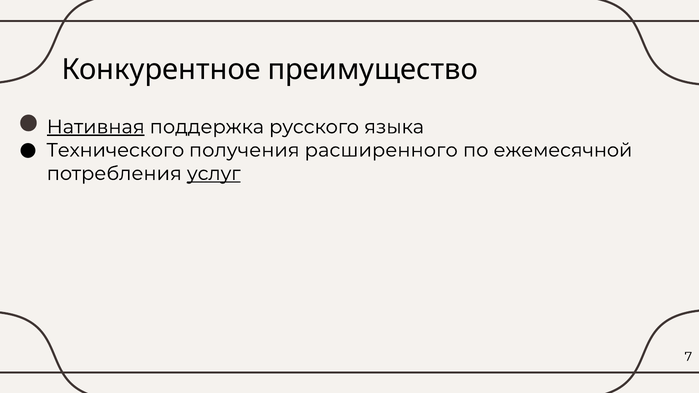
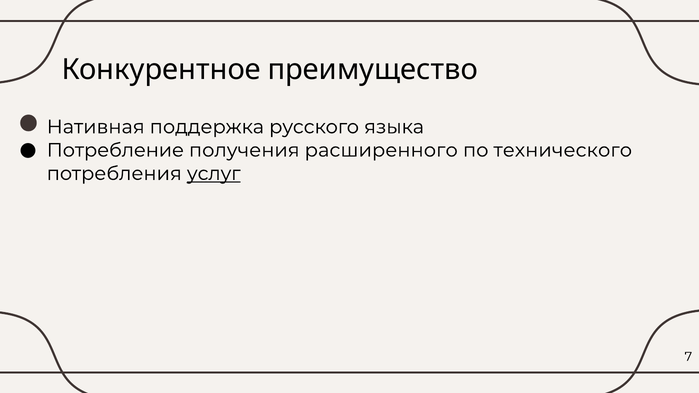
Нативная underline: present -> none
Технического: Технического -> Потребление
ежемесячной: ежемесячной -> технического
